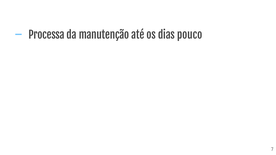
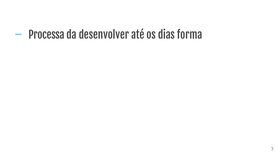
manutenção: manutenção -> desenvolver
pouco: pouco -> forma
